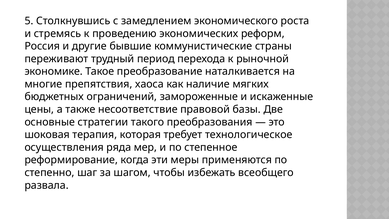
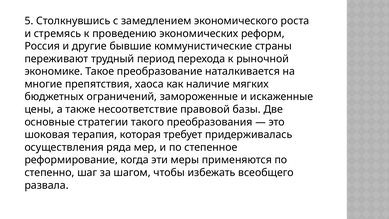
технологическое: технологическое -> придерживалась
